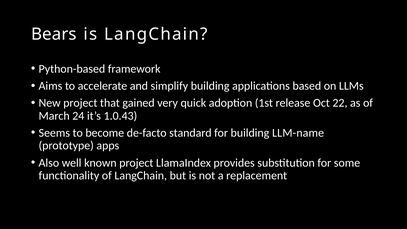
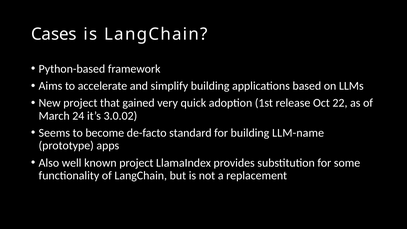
Bears: Bears -> Cases
1.0.43: 1.0.43 -> 3.0.02
